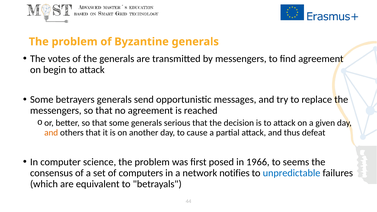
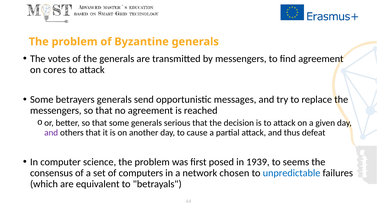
begin: begin -> cores
and at (51, 133) colour: orange -> purple
1966: 1966 -> 1939
notifies: notifies -> chosen
